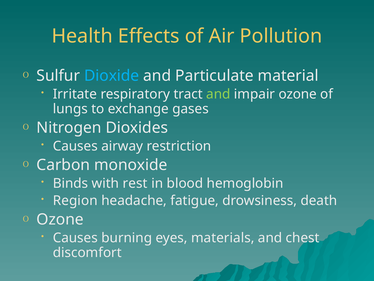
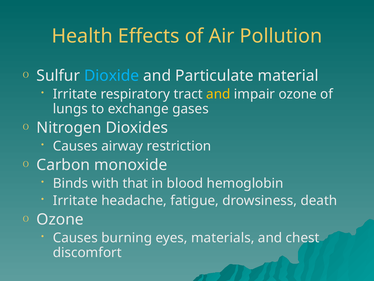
and at (218, 94) colour: light green -> yellow
rest: rest -> that
Region at (75, 200): Region -> Irritate
